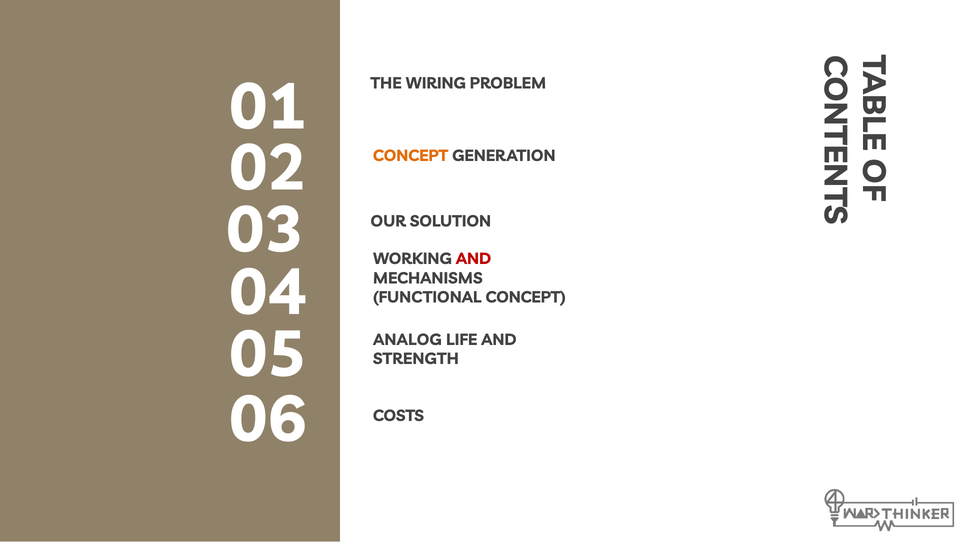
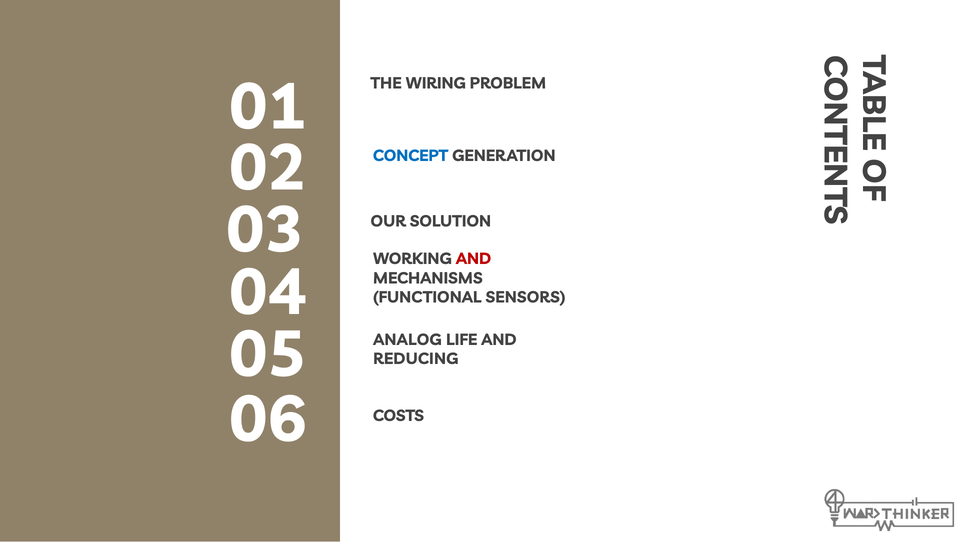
CONCEPT at (411, 156) colour: orange -> blue
FUNCTIONAL CONCEPT: CONCEPT -> SENSORS
STRENGTH: STRENGTH -> REDUCING
